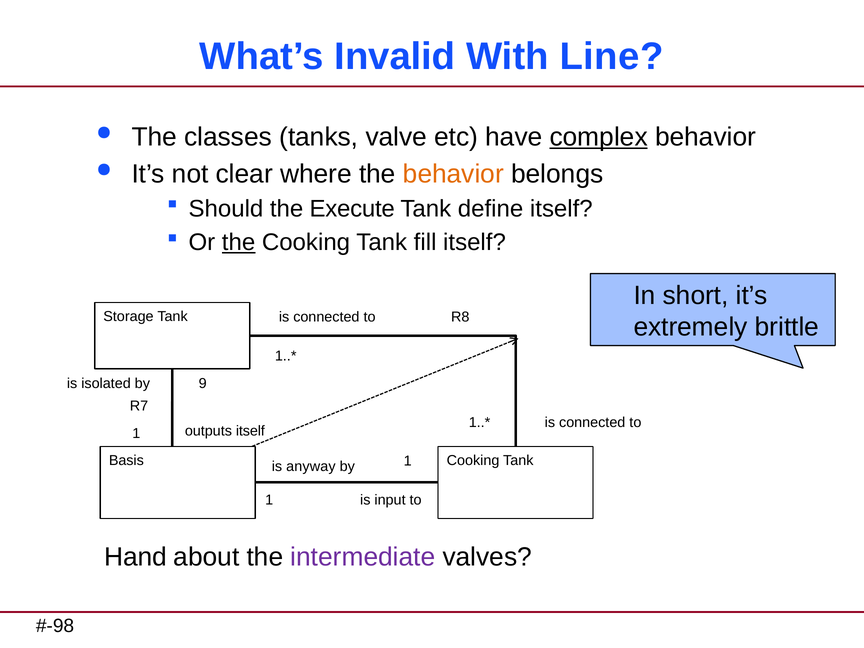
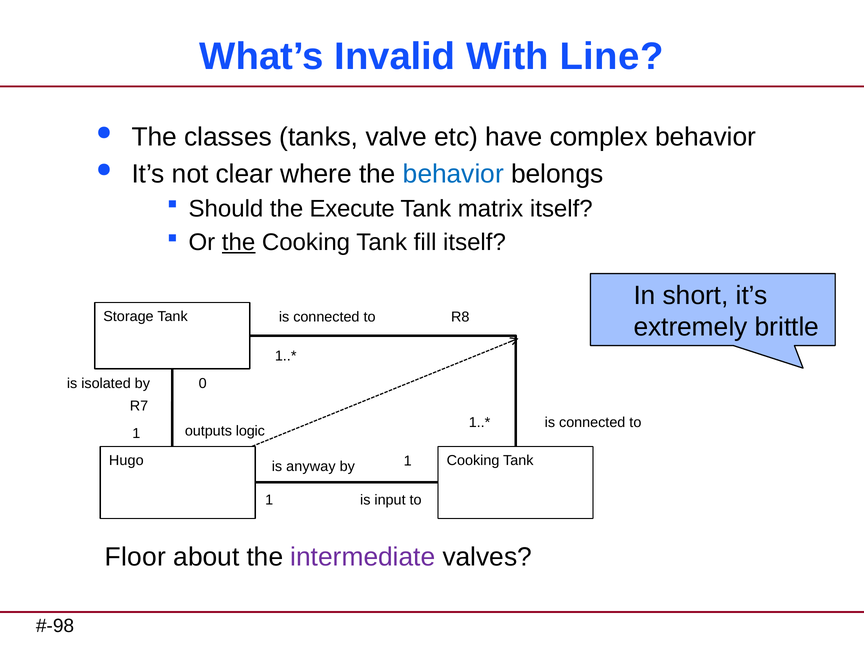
complex underline: present -> none
behavior at (453, 174) colour: orange -> blue
define: define -> matrix
9: 9 -> 0
outputs itself: itself -> logic
Basis: Basis -> Hugo
Hand: Hand -> Floor
